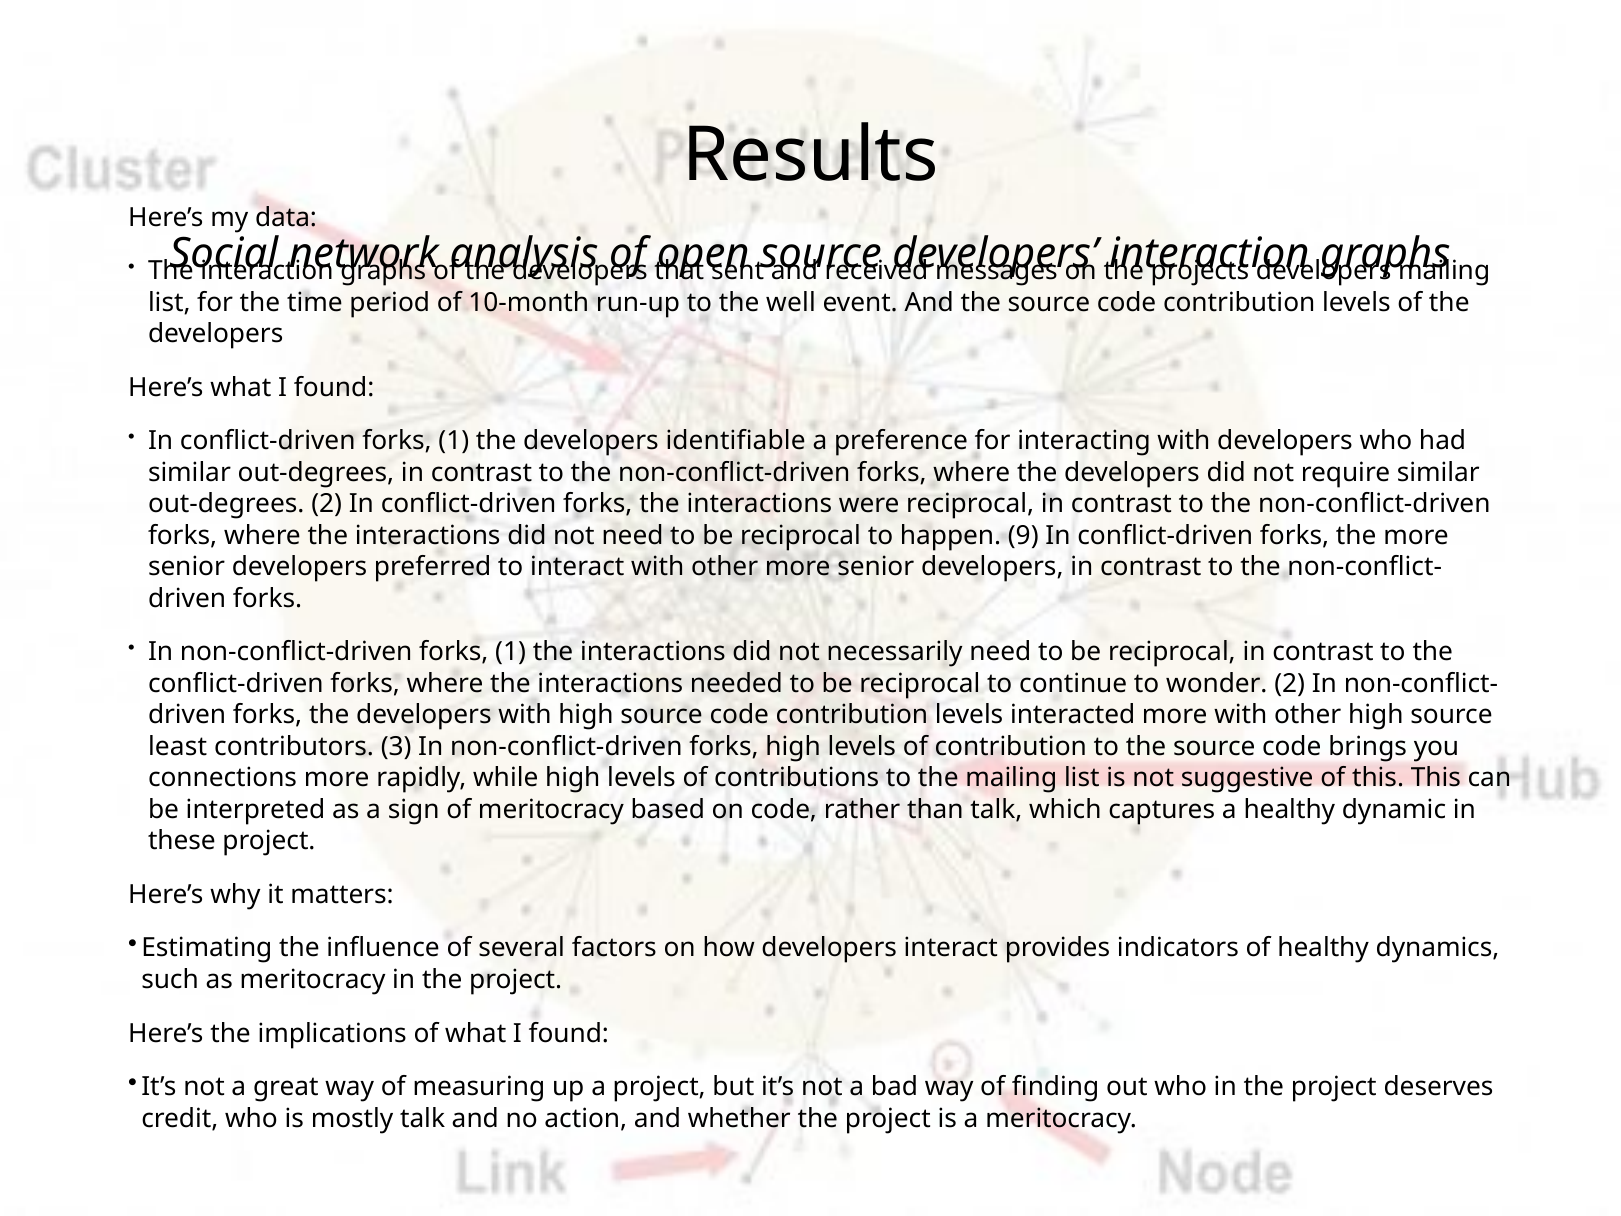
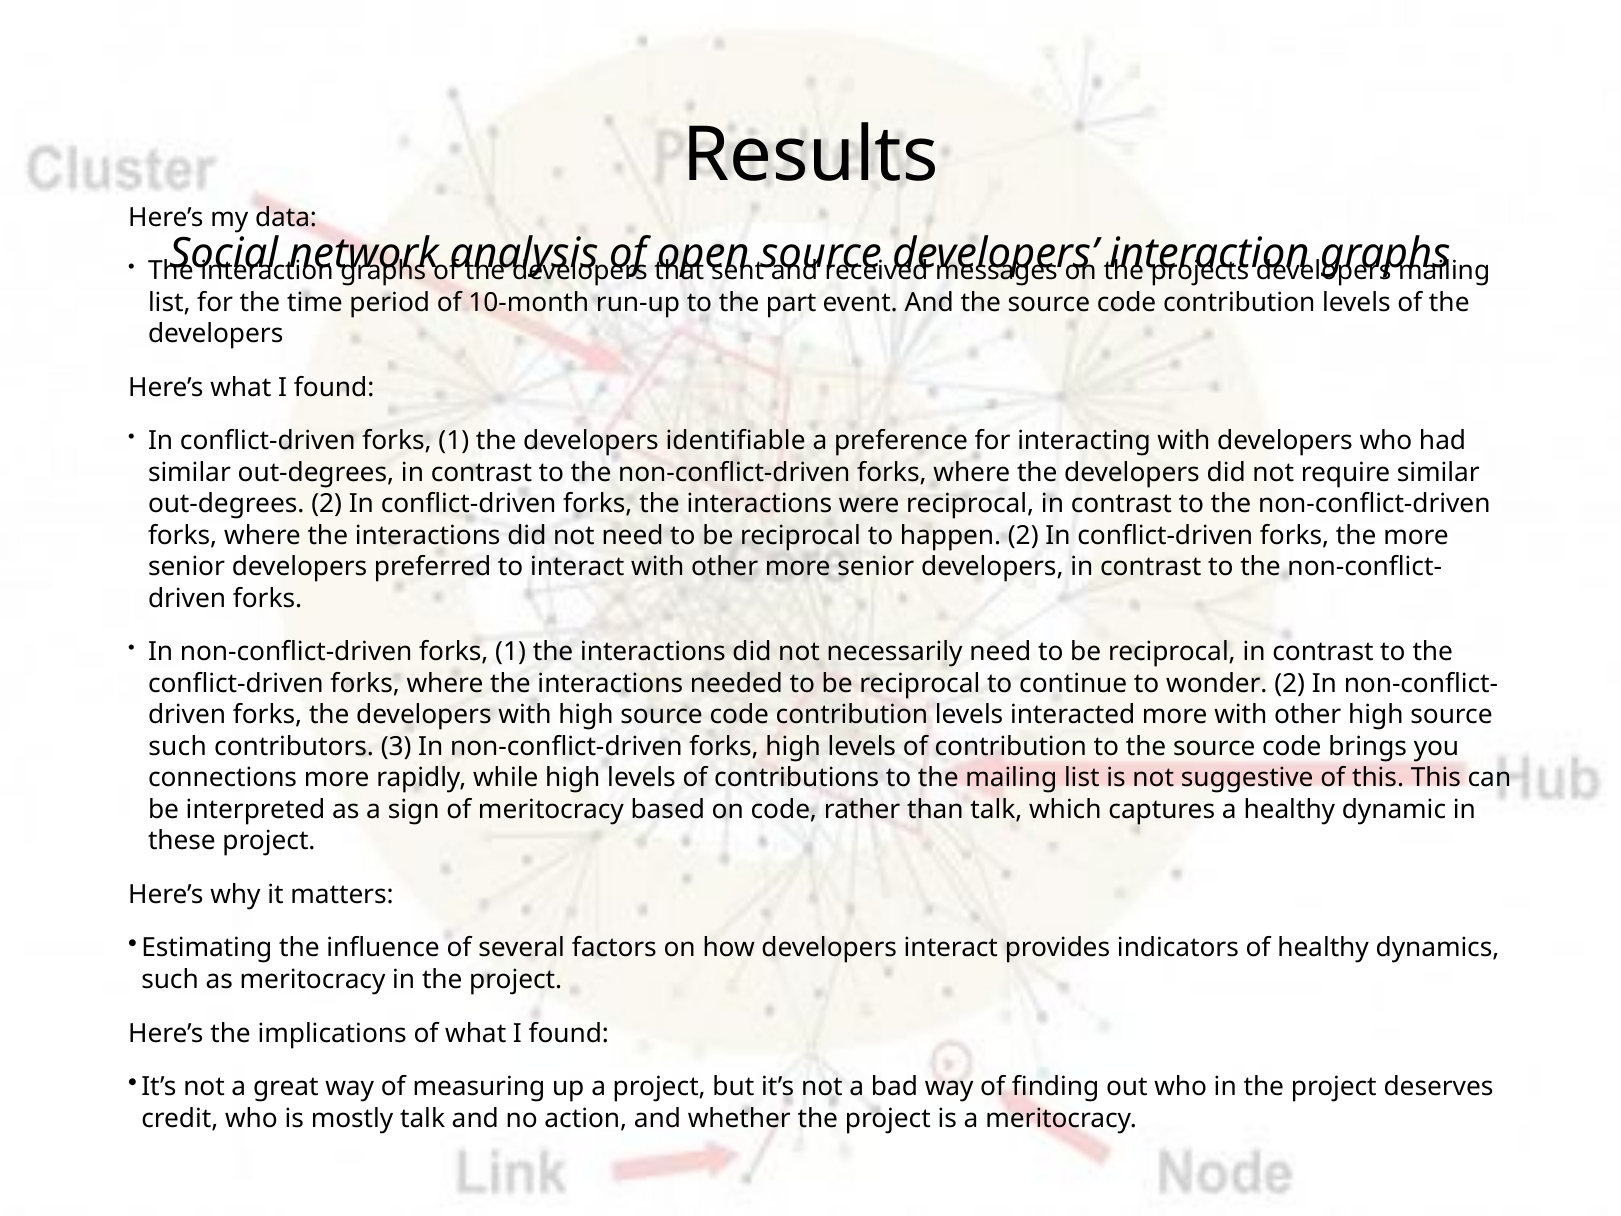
well: well -> part
happen 9: 9 -> 2
least at (178, 746): least -> such
